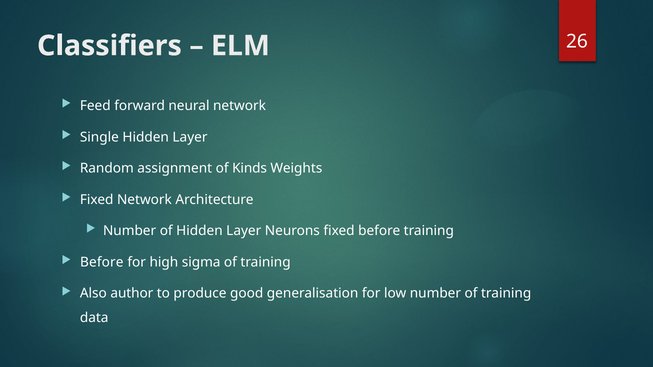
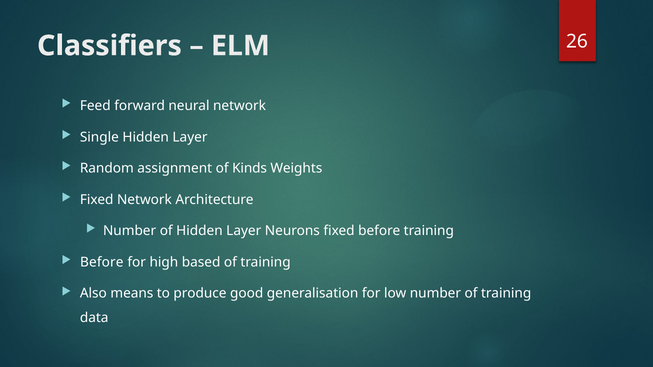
sigma: sigma -> based
author: author -> means
